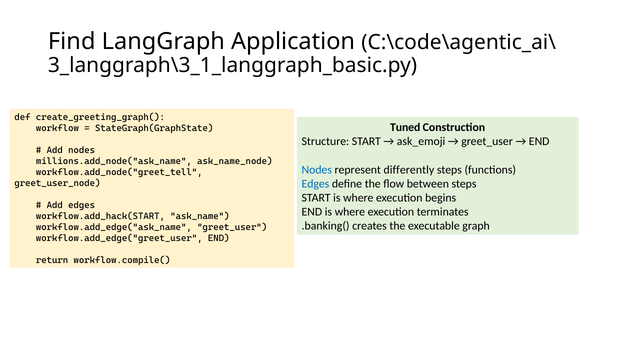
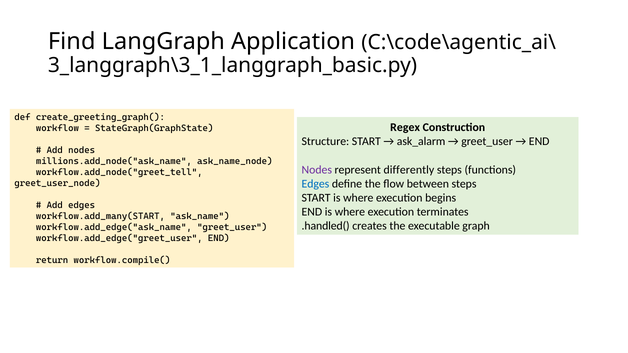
Tuned: Tuned -> Regex
ask_emoji: ask_emoji -> ask_alarm
Nodes at (317, 170) colour: blue -> purple
workflow.add_hack(START: workflow.add_hack(START -> workflow.add_many(START
.banking(: .banking( -> .handled(
